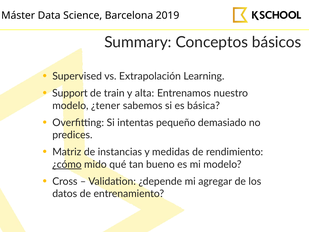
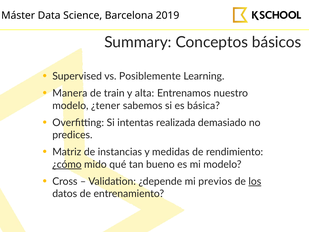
Extrapolación: Extrapolación -> Posiblemente
Support: Support -> Manera
pequeño: pequeño -> realizada
agregar: agregar -> previos
los underline: none -> present
